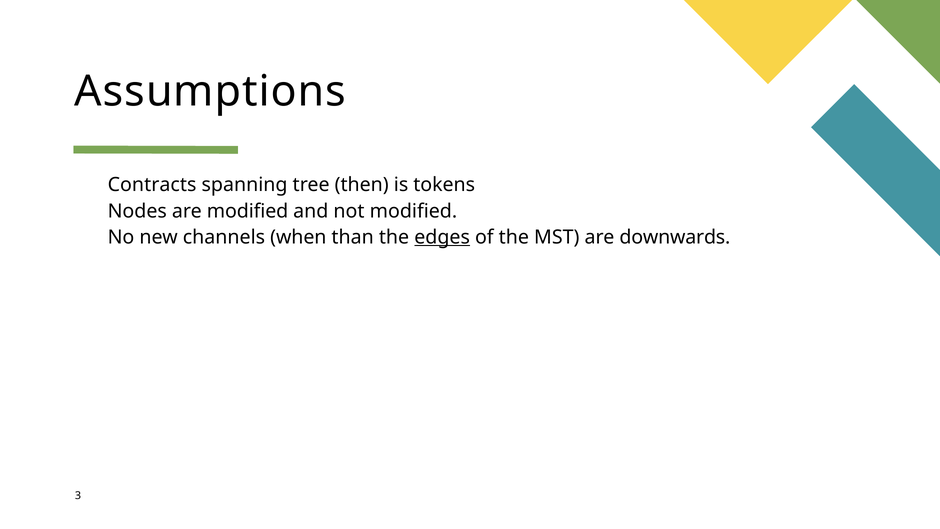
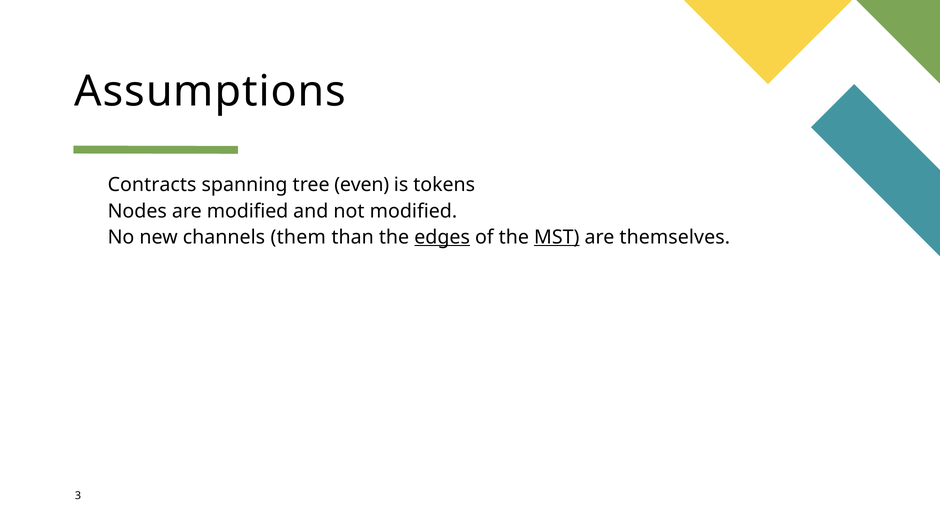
then: then -> even
when: when -> them
MST underline: none -> present
downwards: downwards -> themselves
